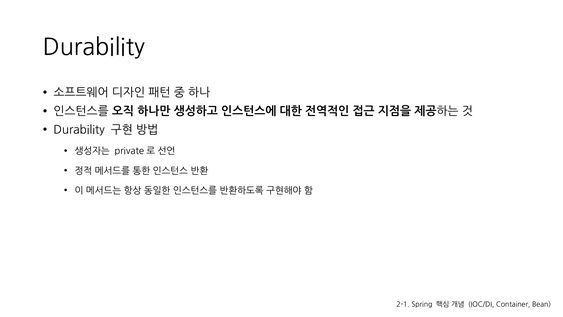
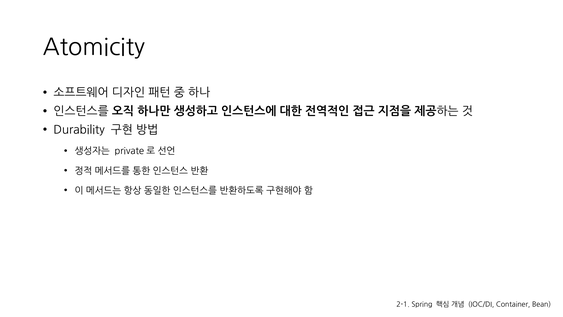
Durability at (94, 47): Durability -> Atomicity
